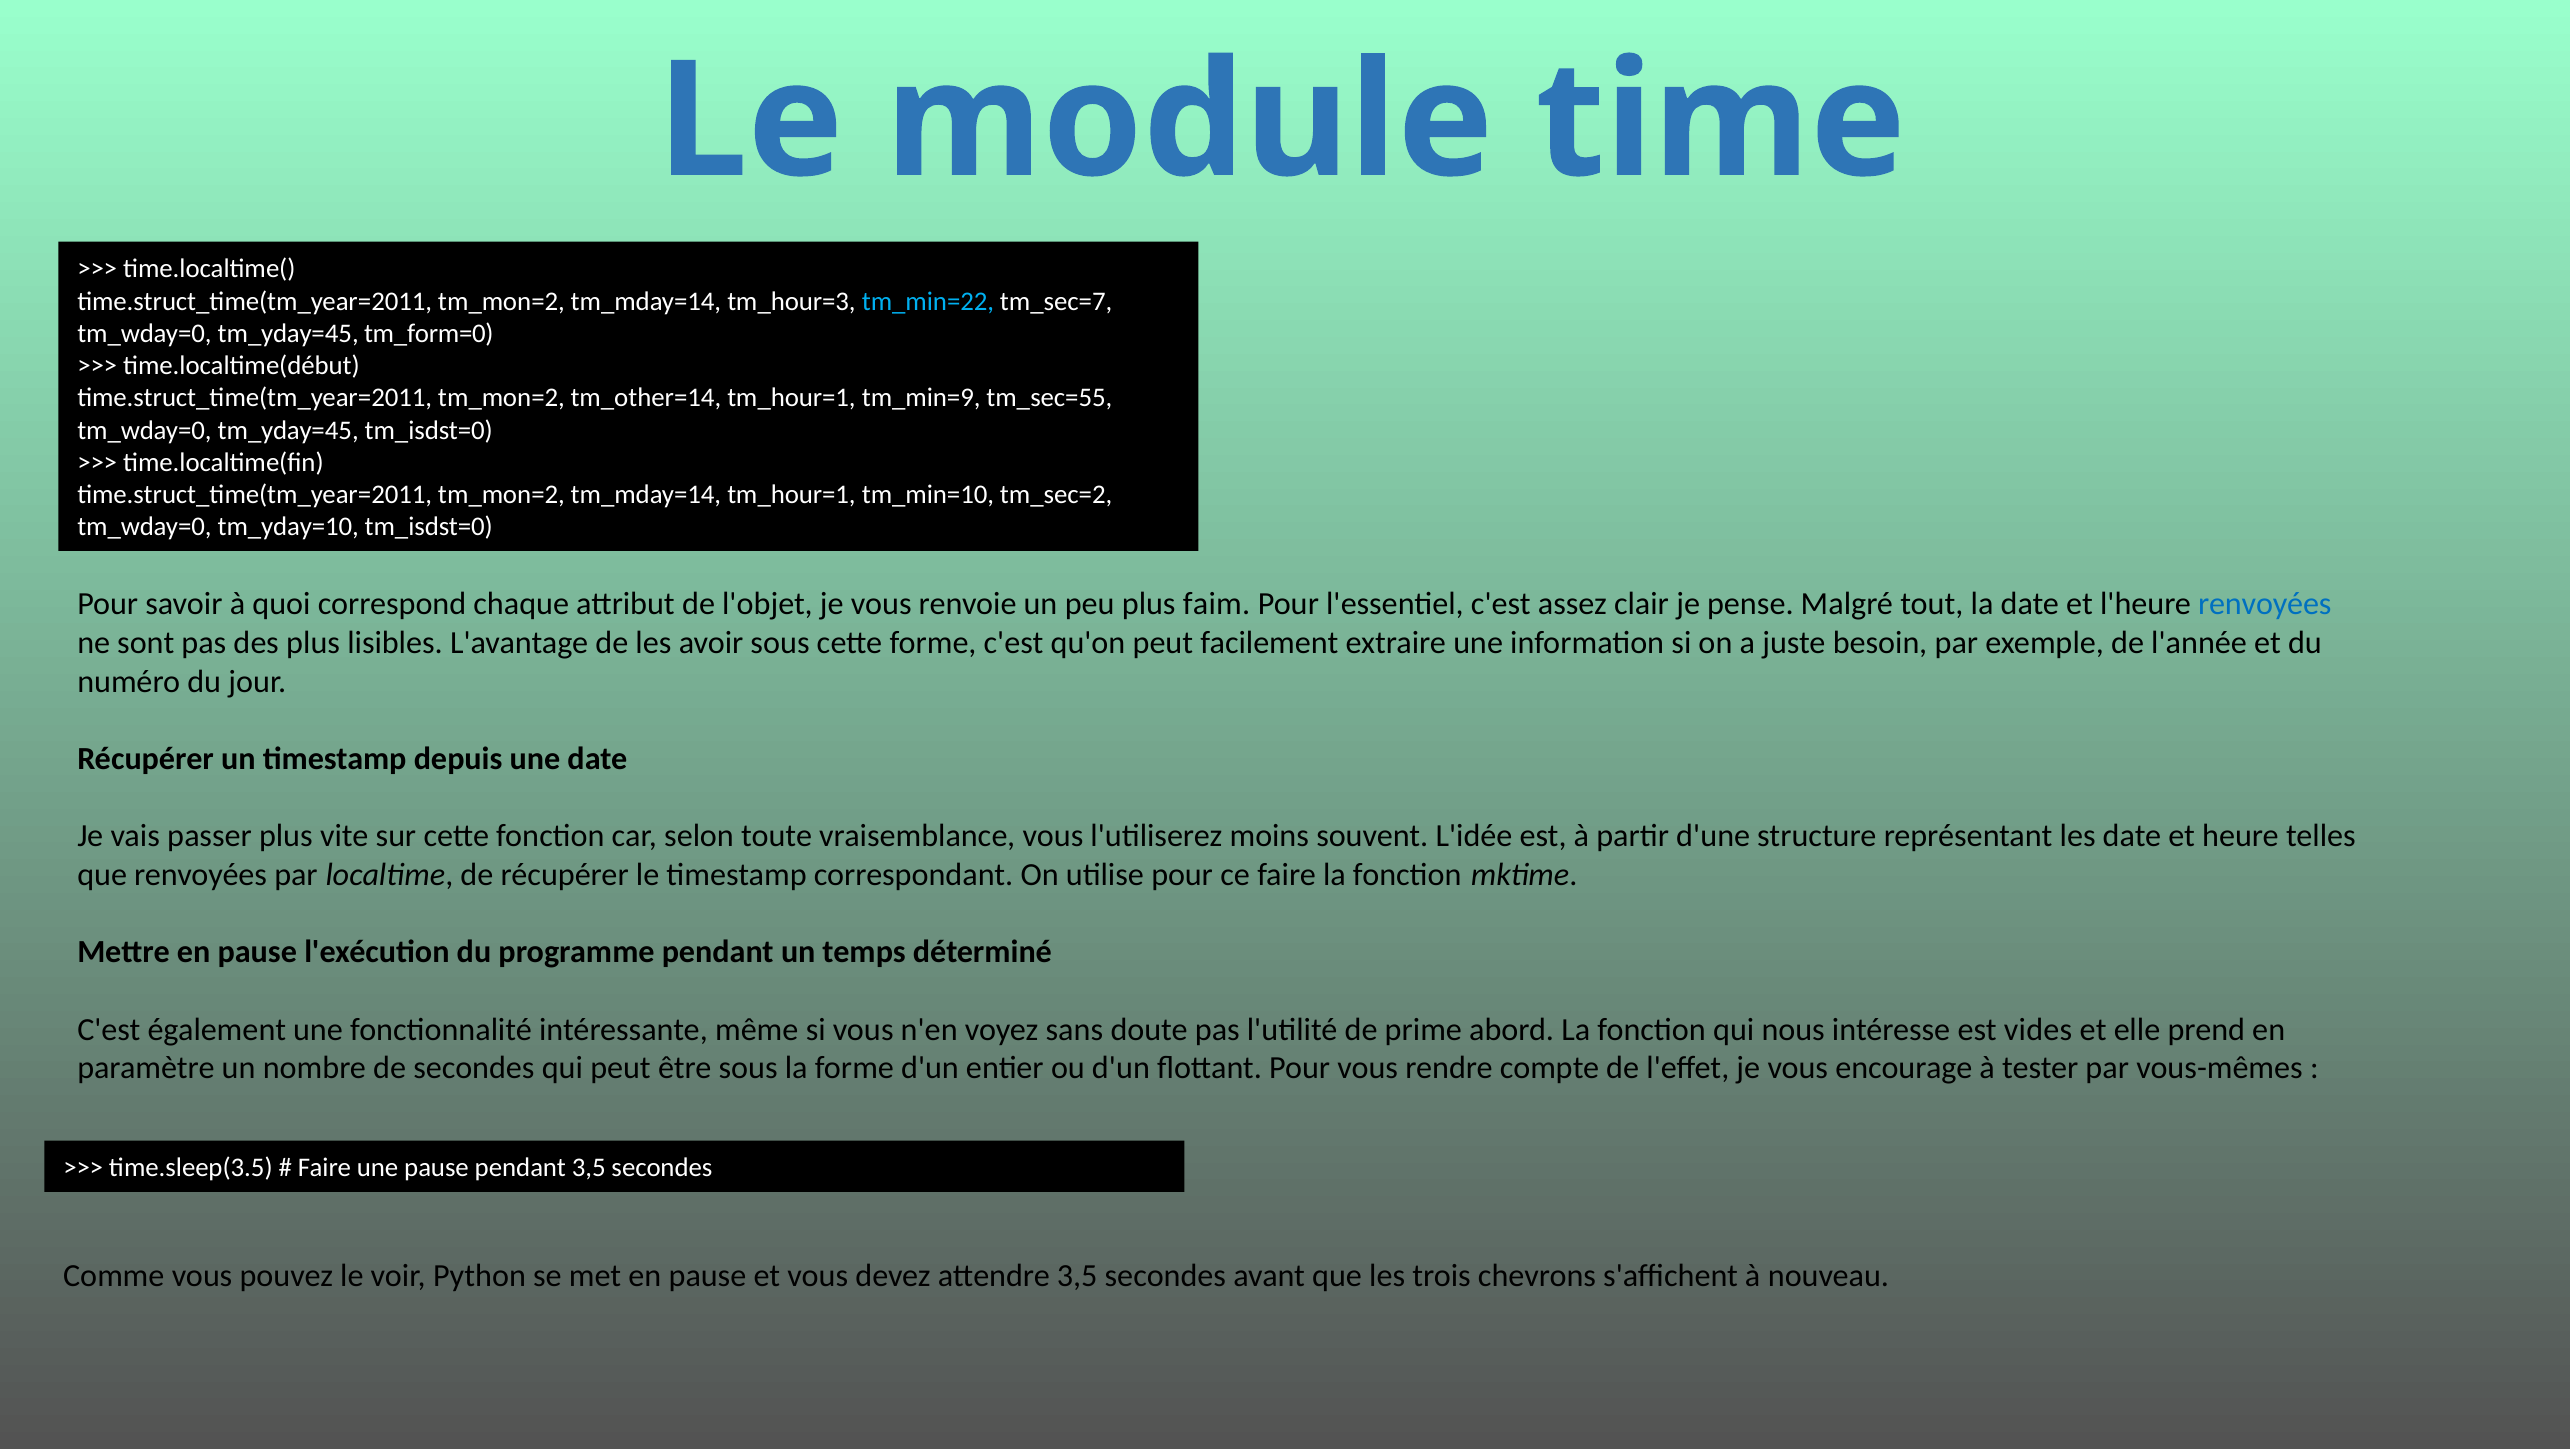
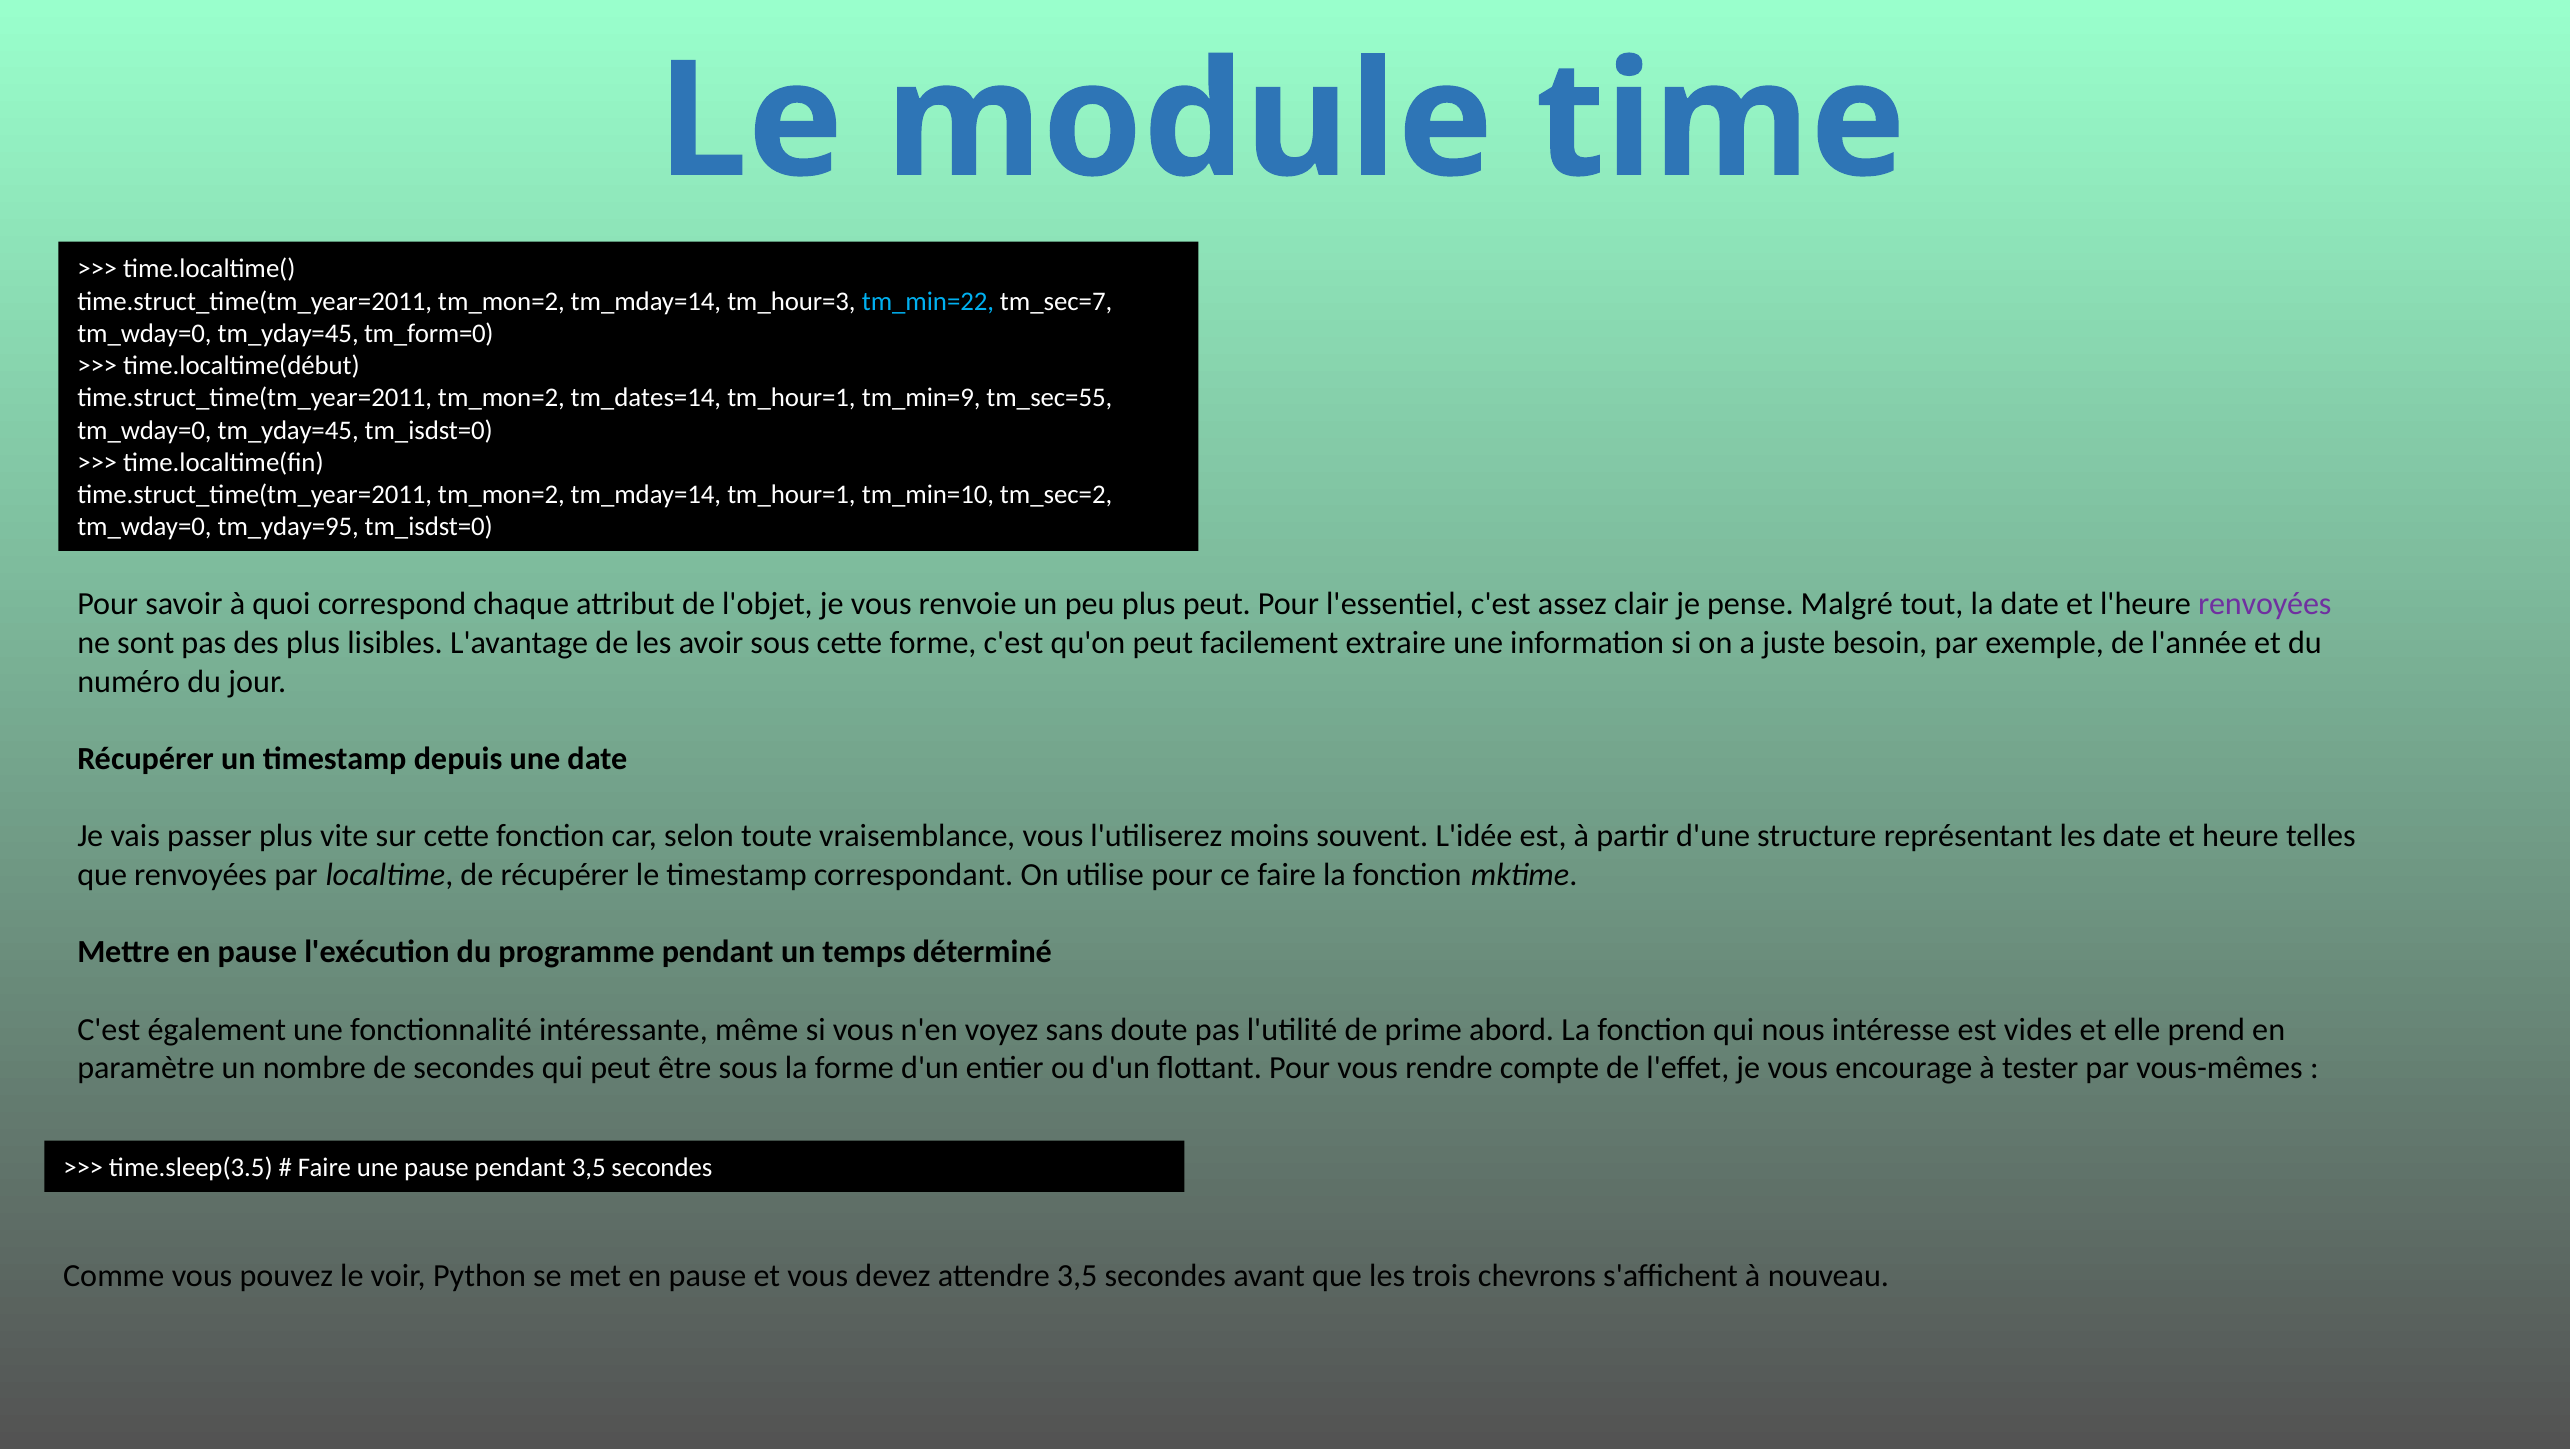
tm_other=14: tm_other=14 -> tm_dates=14
tm_yday=10: tm_yday=10 -> tm_yday=95
plus faim: faim -> peut
renvoyées at (2265, 604) colour: blue -> purple
